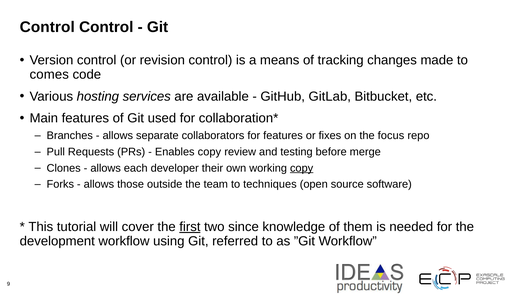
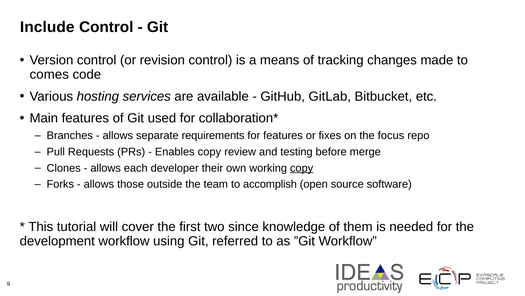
Control at (47, 27): Control -> Include
collaborators: collaborators -> requirements
techniques: techniques -> accomplish
first underline: present -> none
